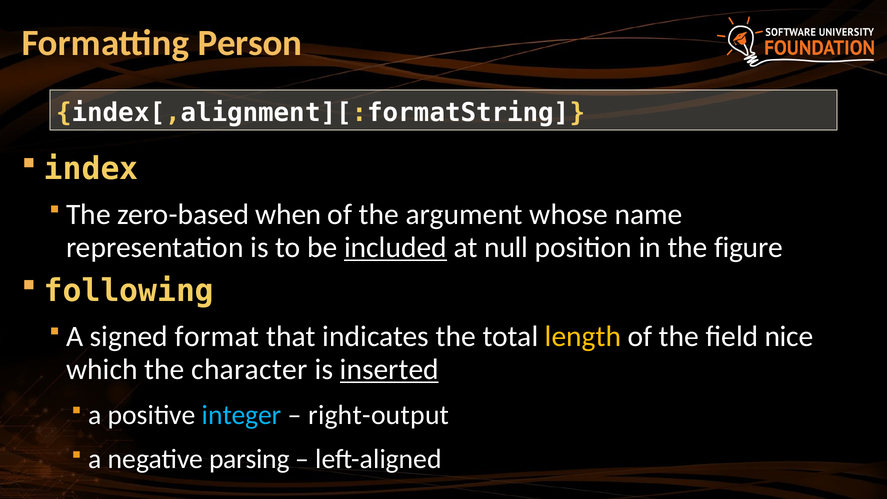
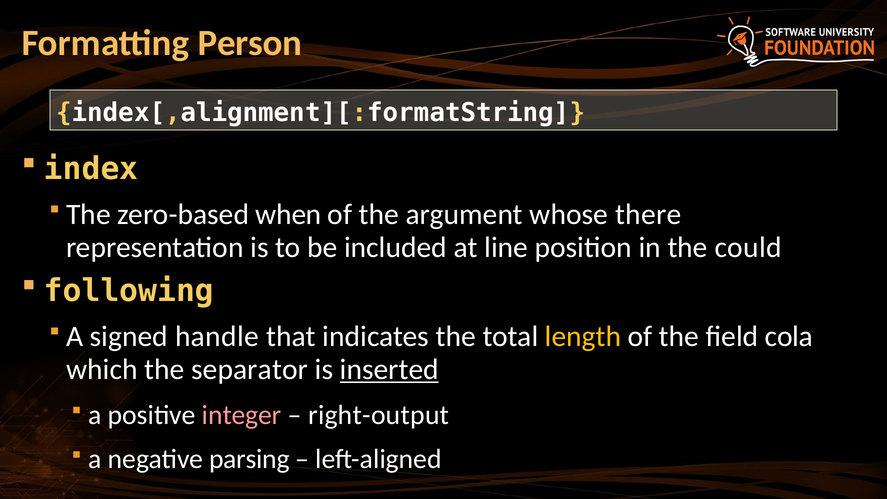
name: name -> there
included underline: present -> none
null: null -> line
figure: figure -> could
format: format -> handle
nice: nice -> cola
character: character -> separator
integer colour: light blue -> pink
